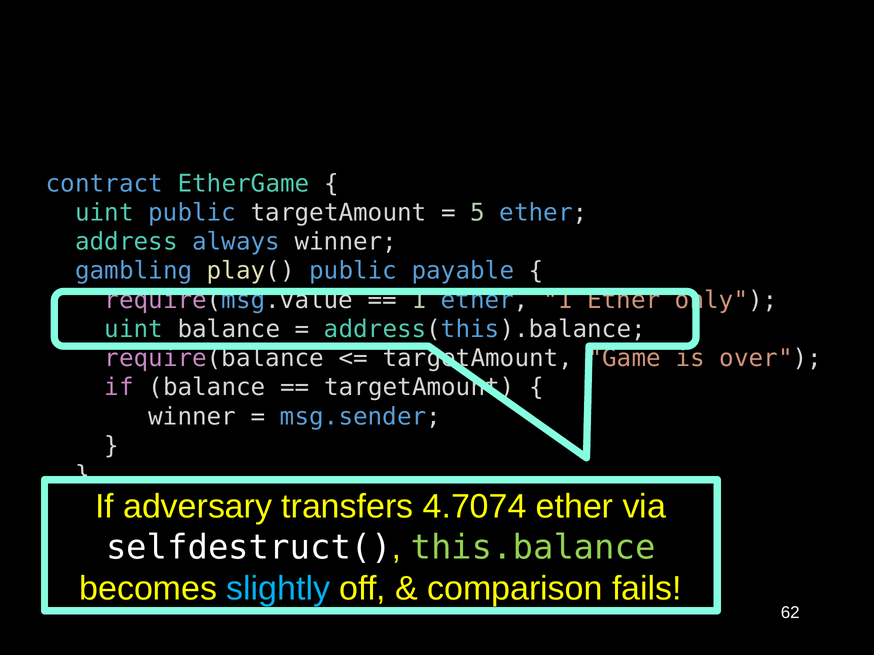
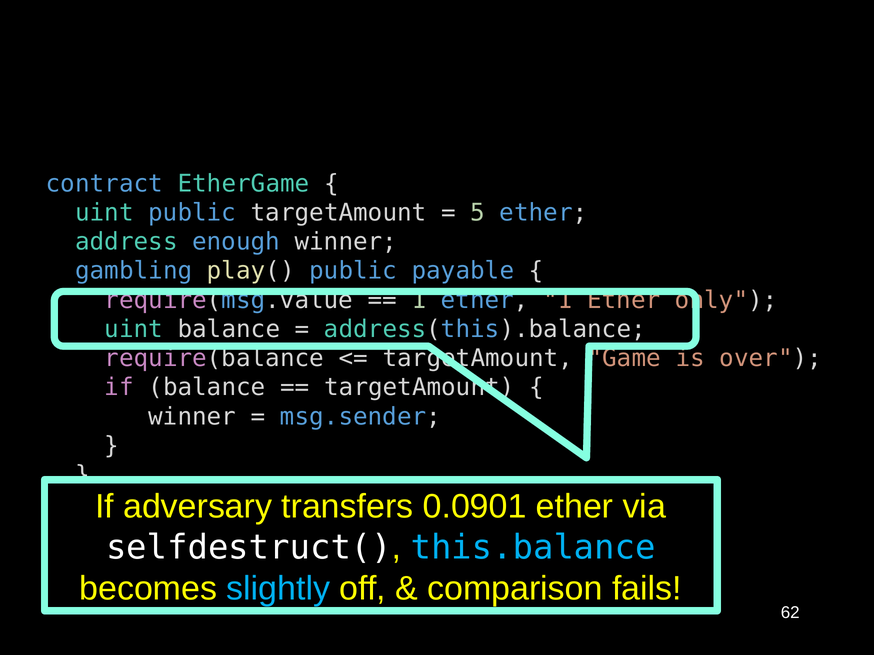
always: always -> enough
4.7074: 4.7074 -> 0.0901
this.balance colour: light green -> light blue
